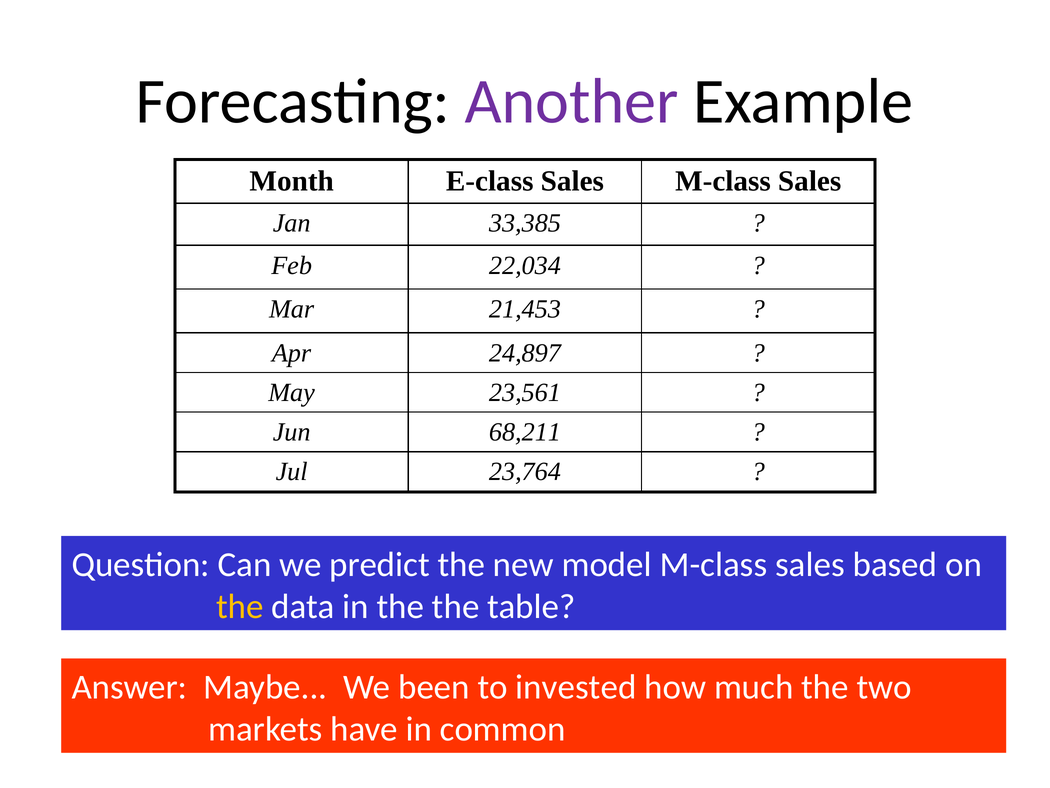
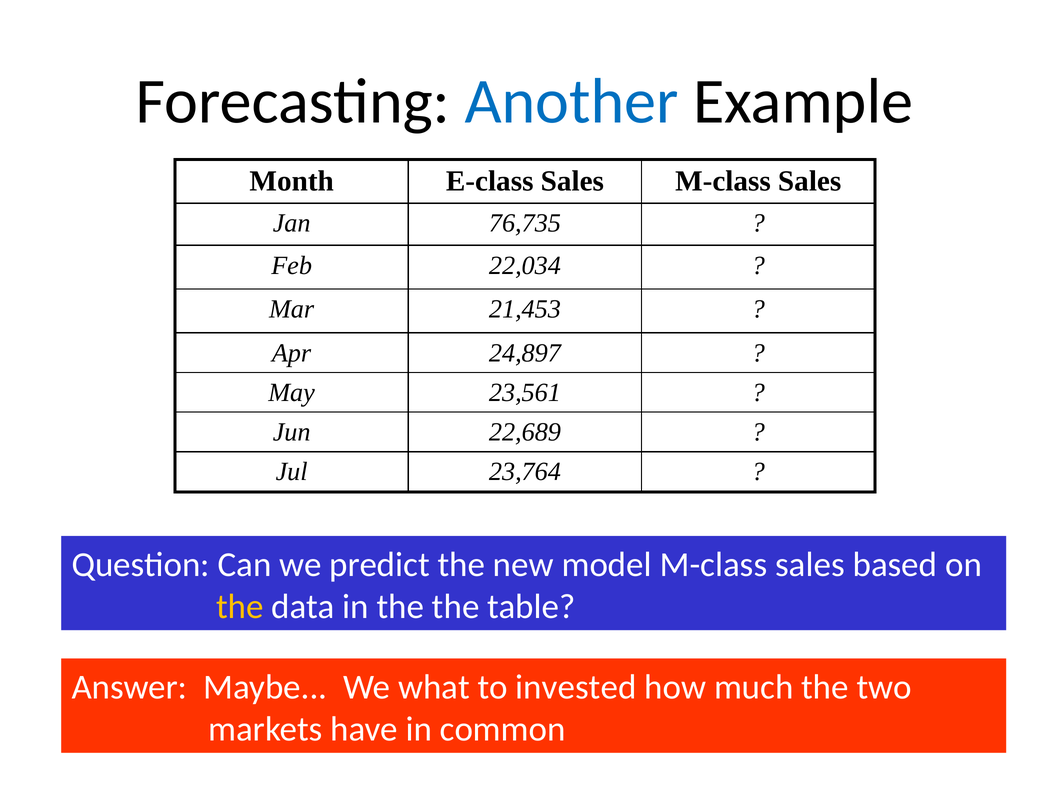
Another colour: purple -> blue
33,385: 33,385 -> 76,735
68,211: 68,211 -> 22,689
been: been -> what
